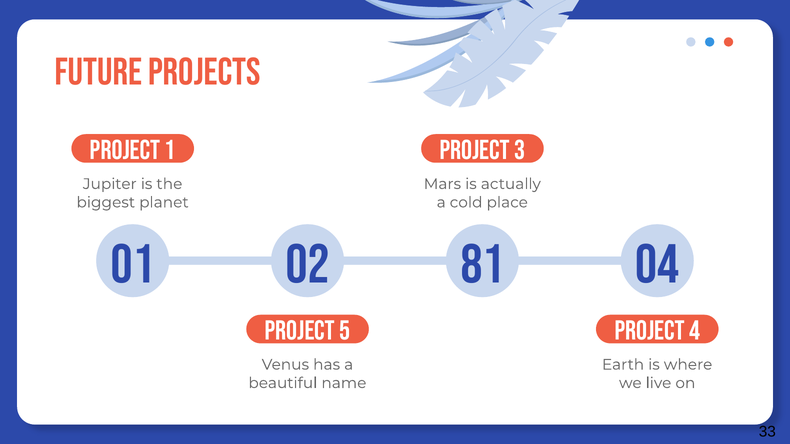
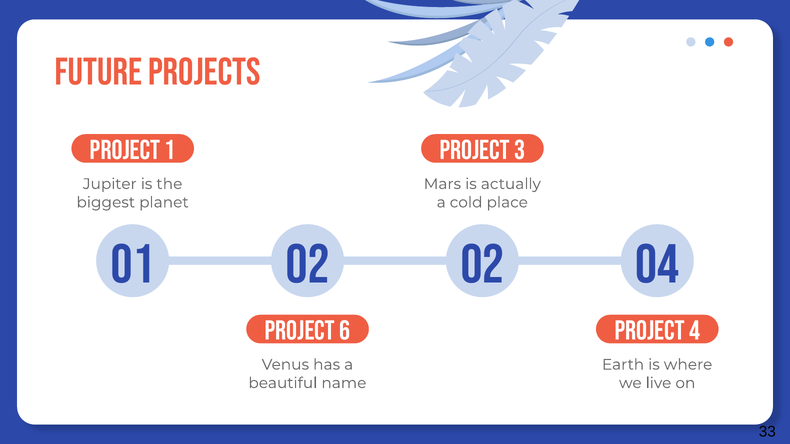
02 81: 81 -> 02
5: 5 -> 6
